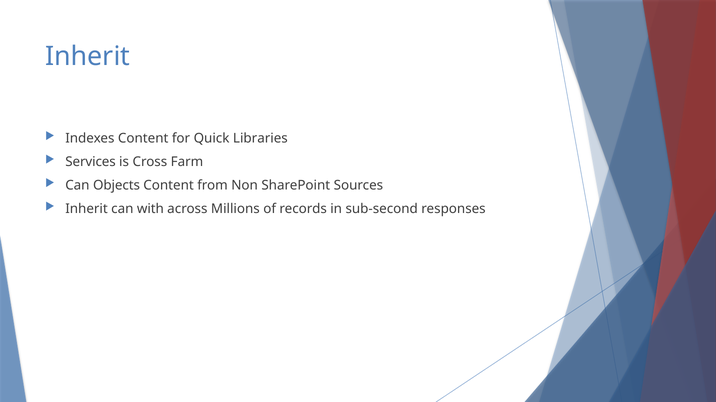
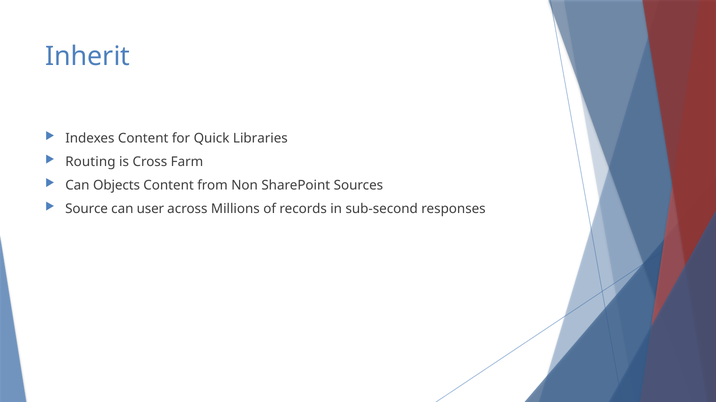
Services: Services -> Routing
Inherit at (87, 209): Inherit -> Source
with: with -> user
